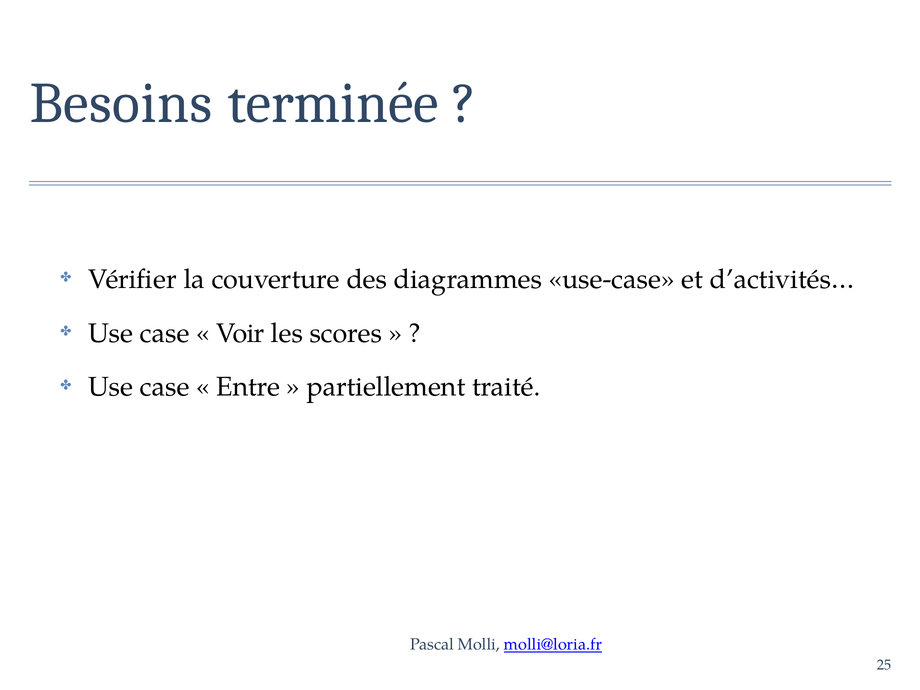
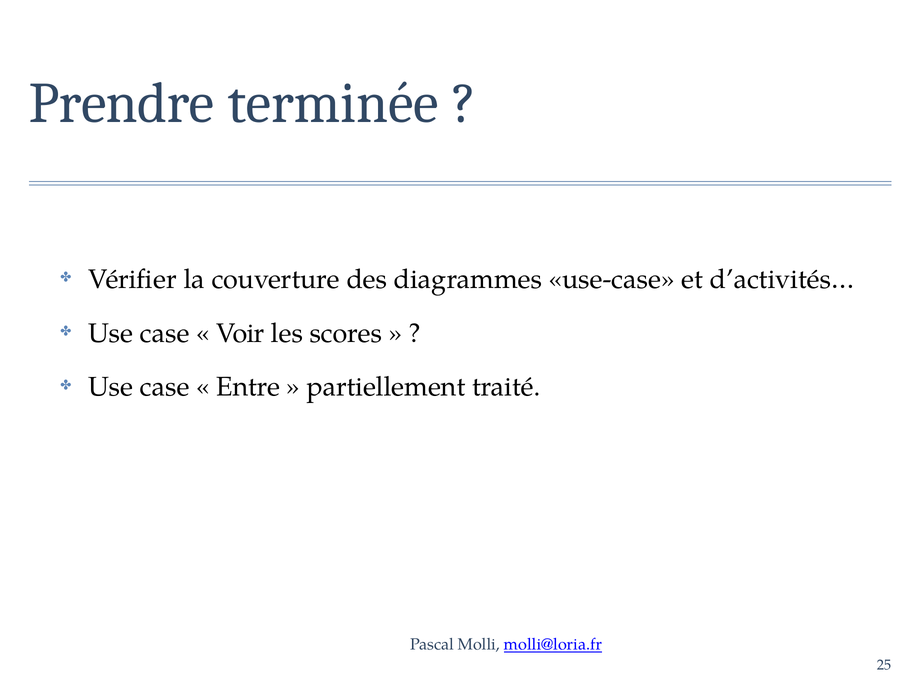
Besoins: Besoins -> Prendre
